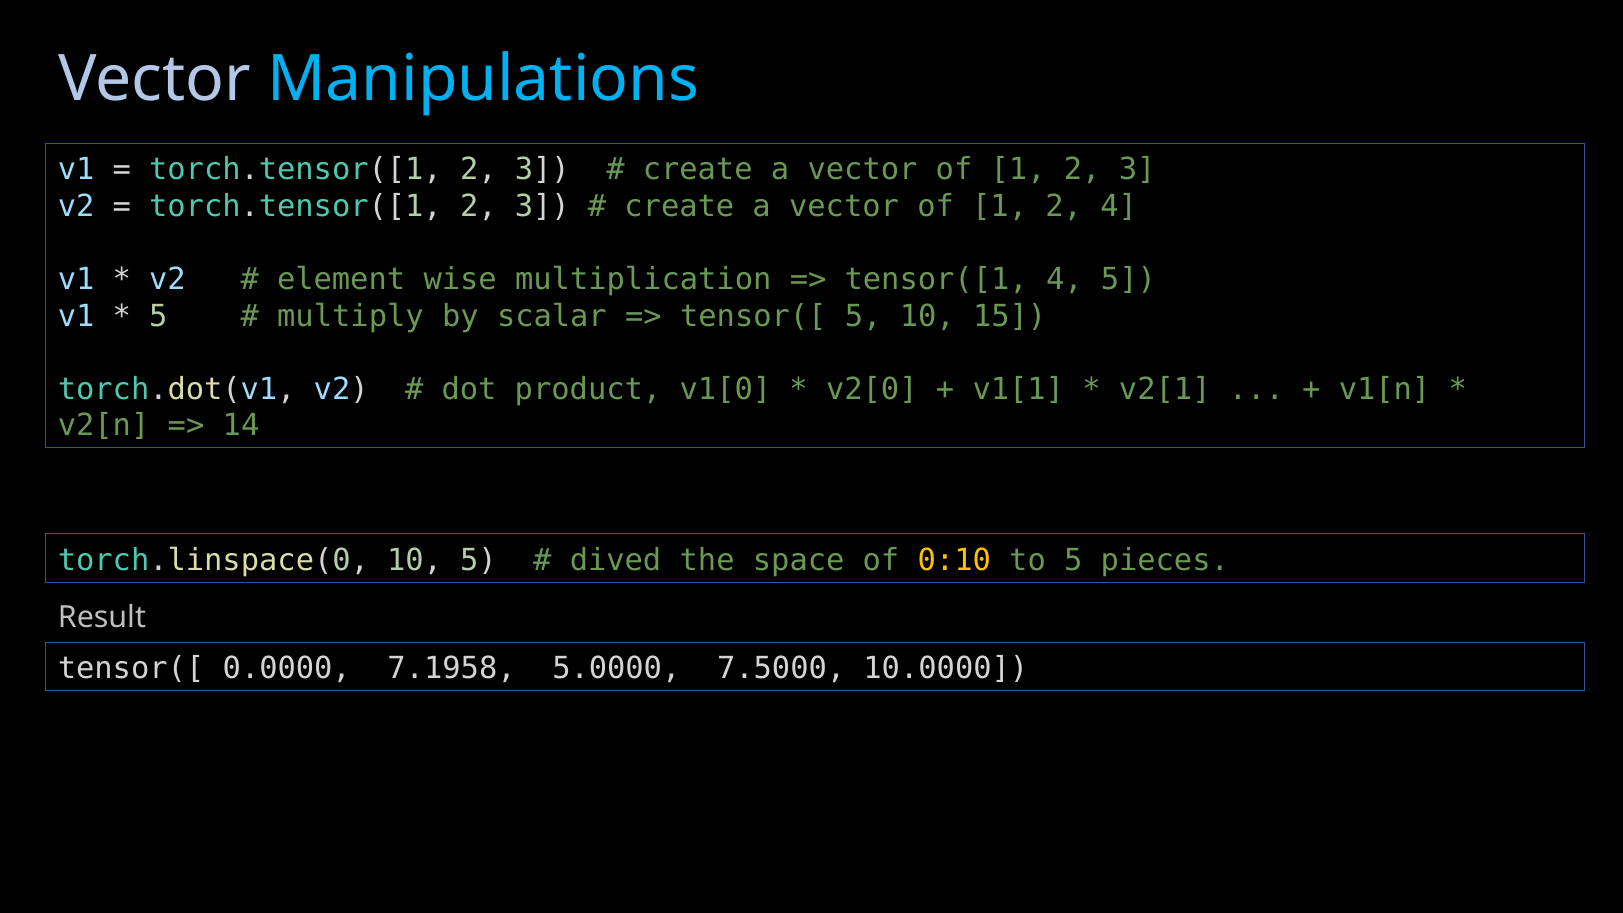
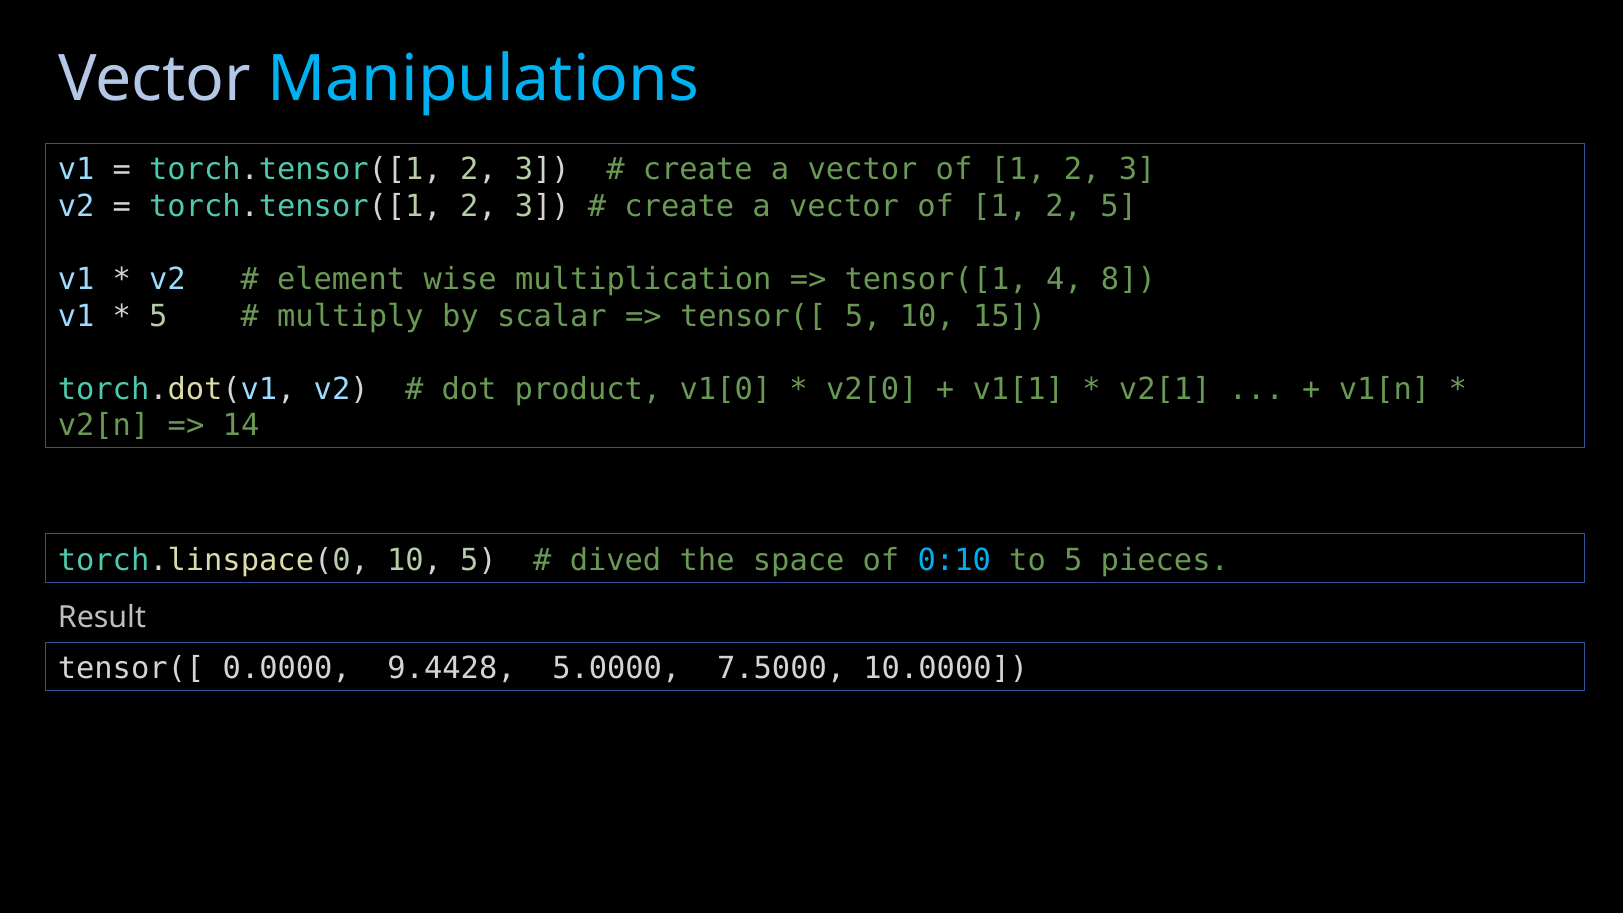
2 4: 4 -> 5
4 5: 5 -> 8
0:10 colour: yellow -> light blue
7.1958: 7.1958 -> 9.4428
